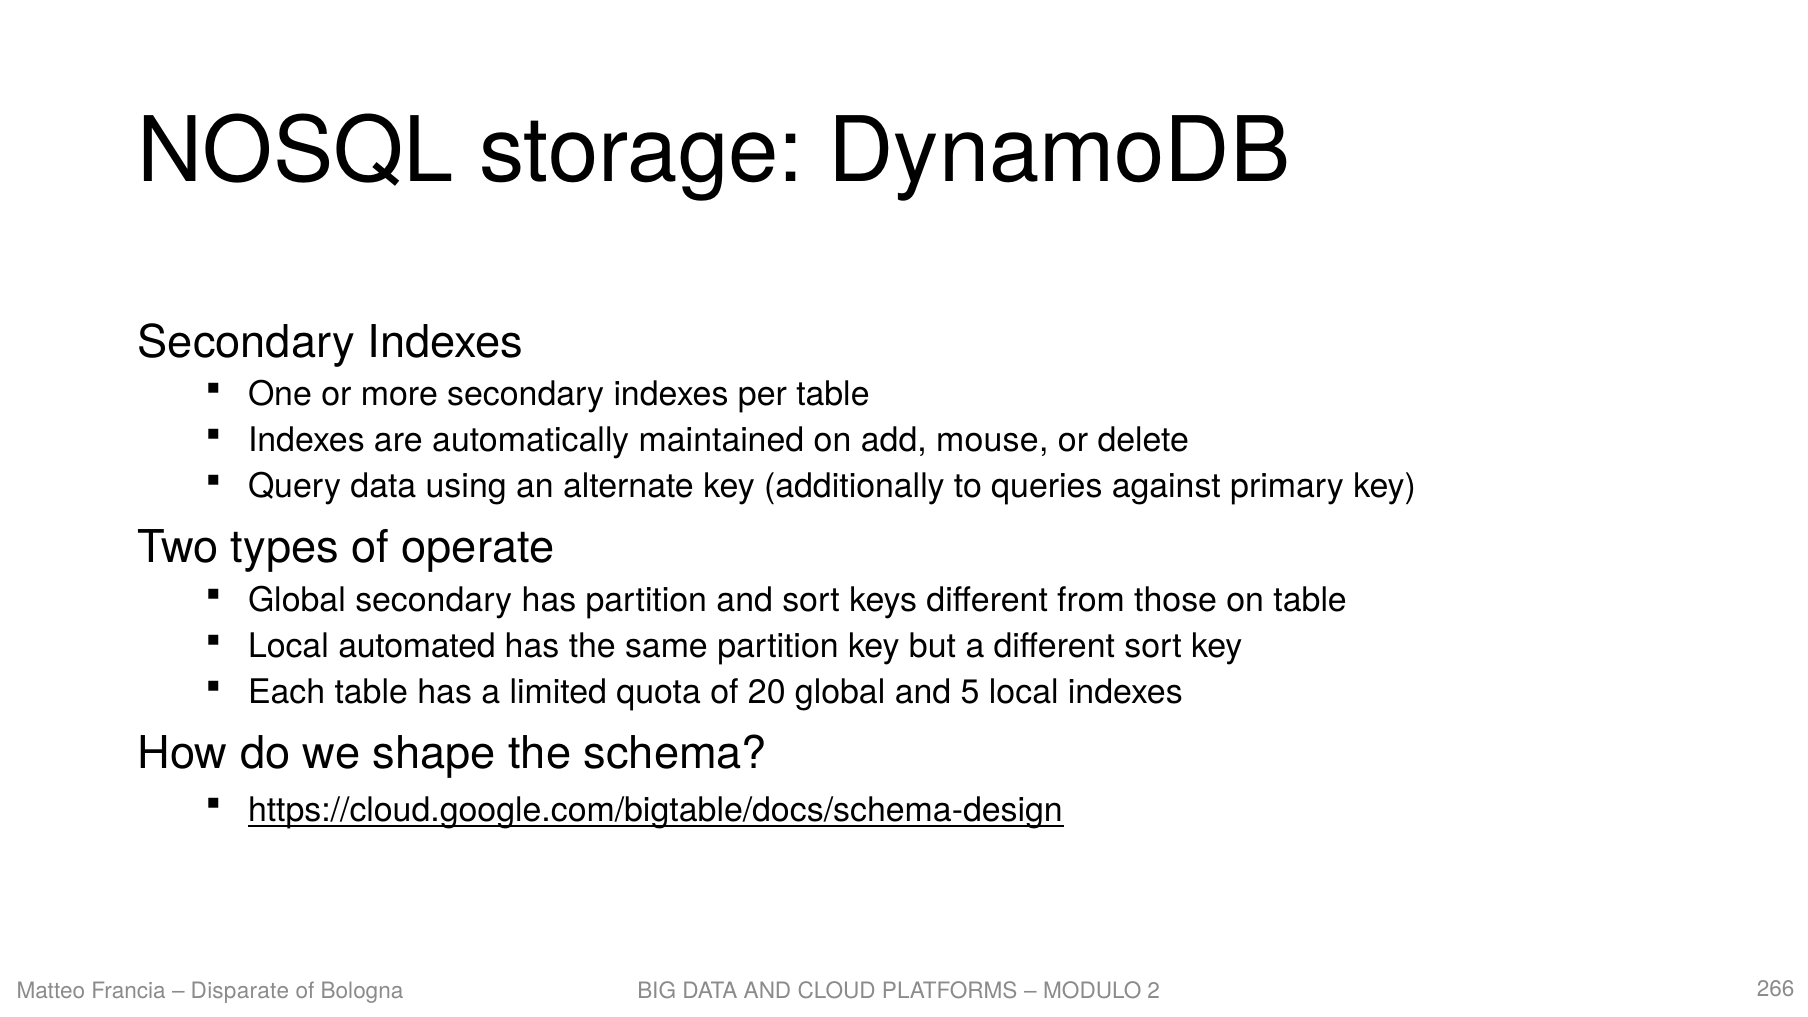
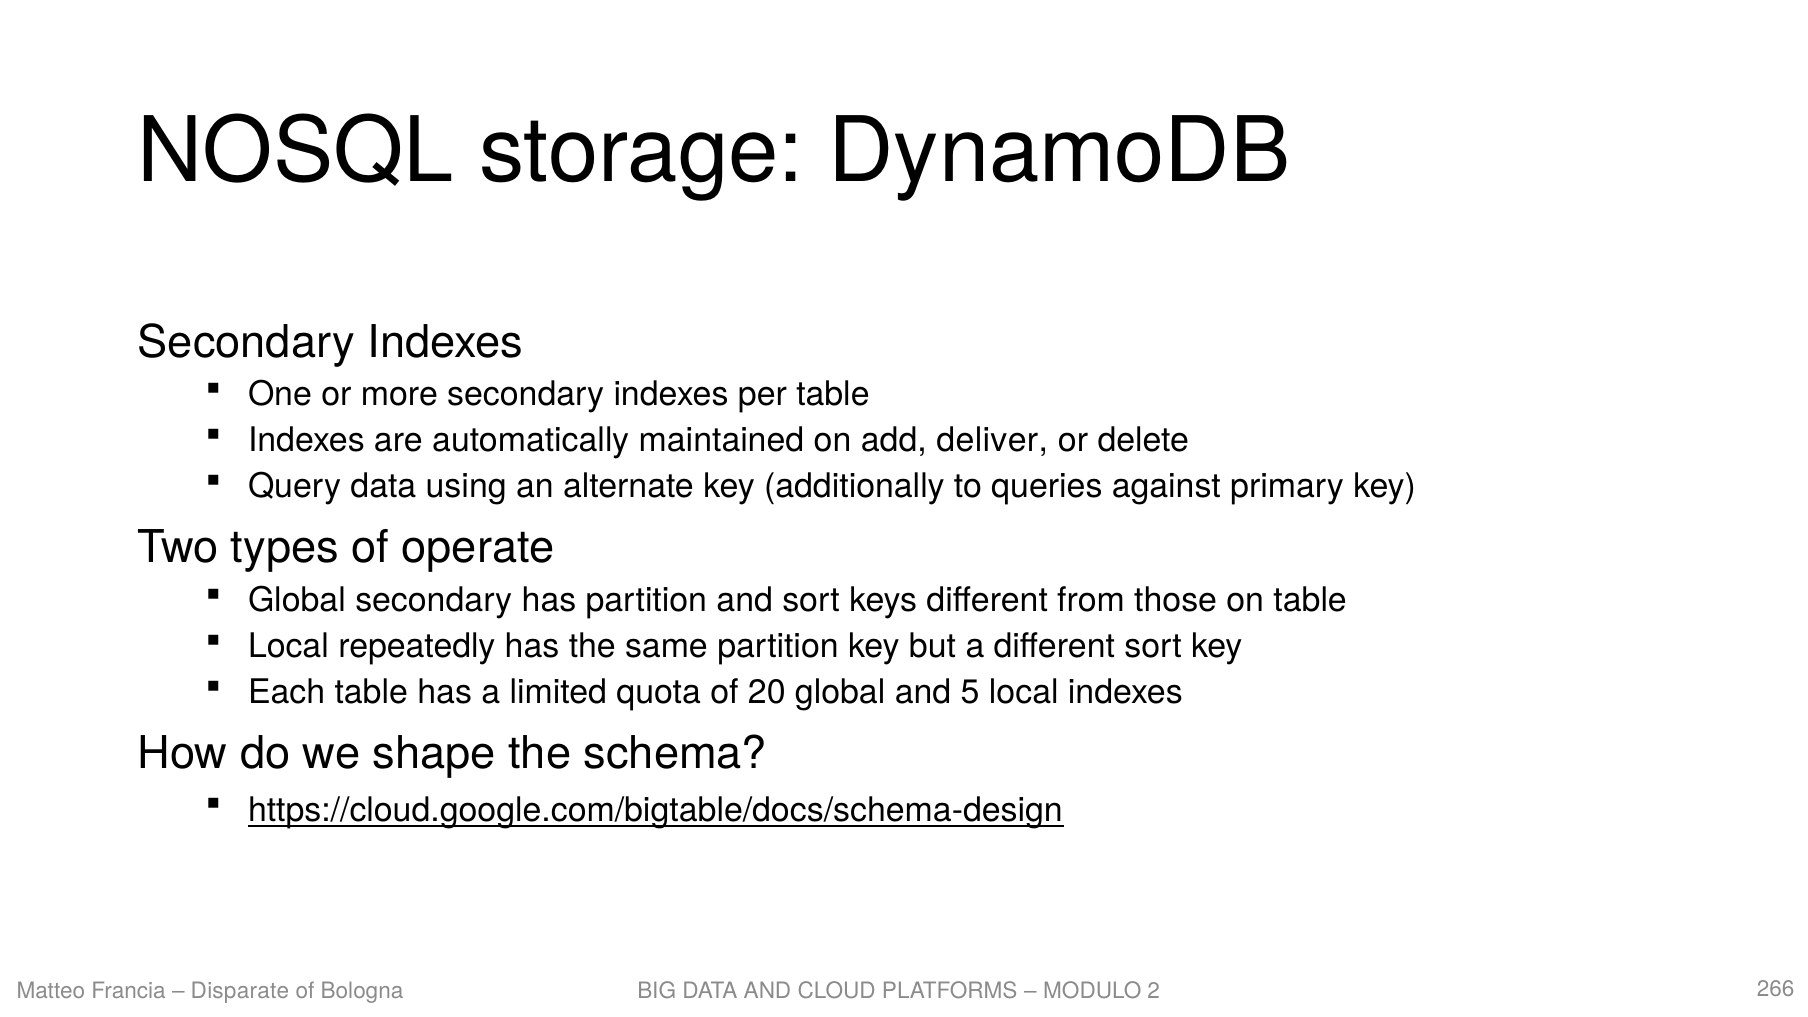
mouse: mouse -> deliver
automated: automated -> repeatedly
